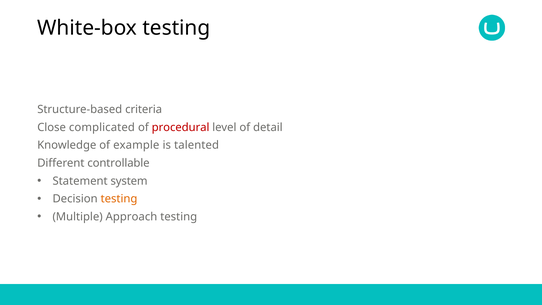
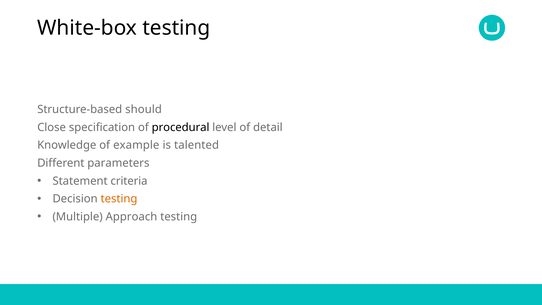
criteria: criteria -> should
complicated: complicated -> specification
procedural colour: red -> black
controllable: controllable -> parameters
system: system -> criteria
